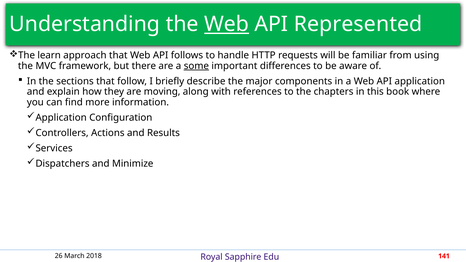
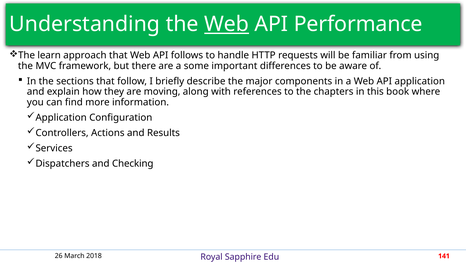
Represented: Represented -> Performance
some underline: present -> none
Minimize: Minimize -> Checking
